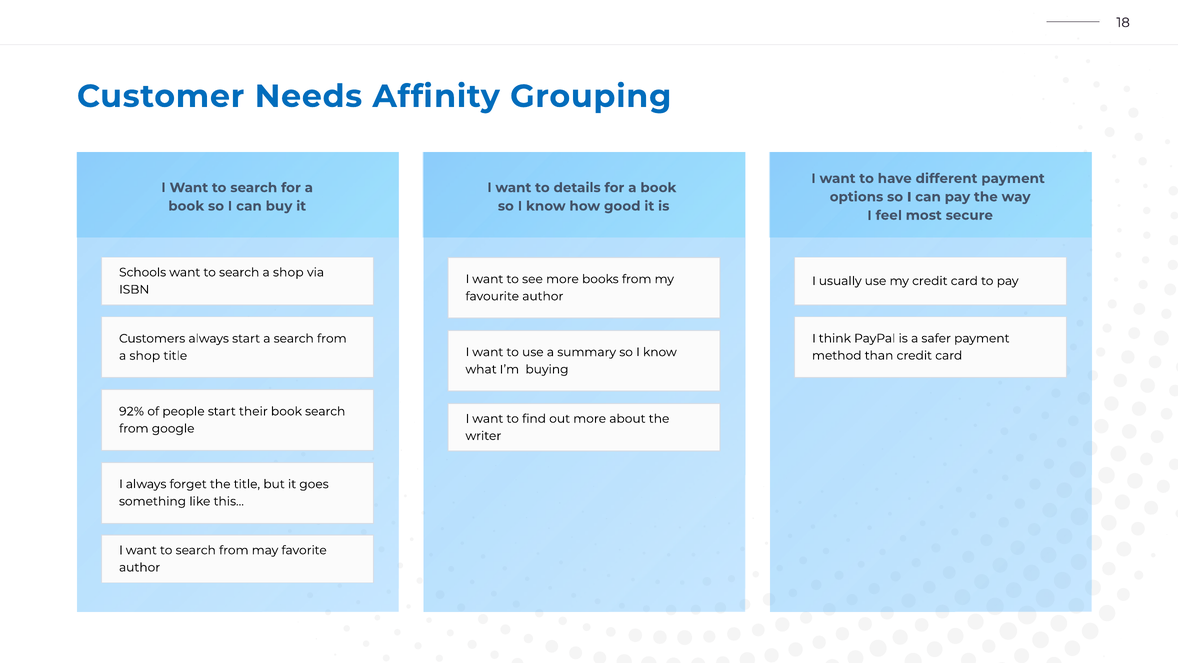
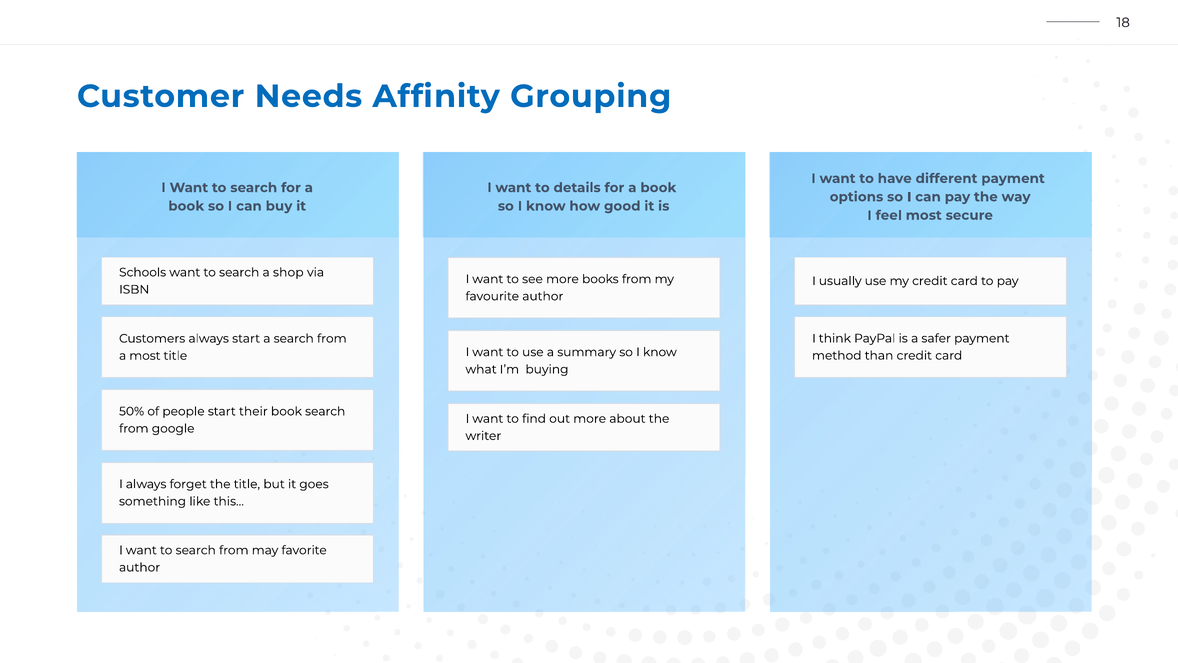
shop at (145, 356): shop -> most
92%: 92% -> 50%
